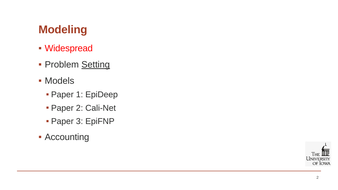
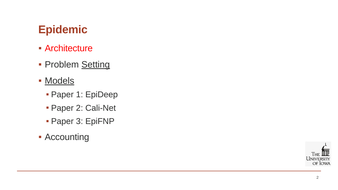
Modeling: Modeling -> Epidemic
Widespread: Widespread -> Architecture
Models underline: none -> present
